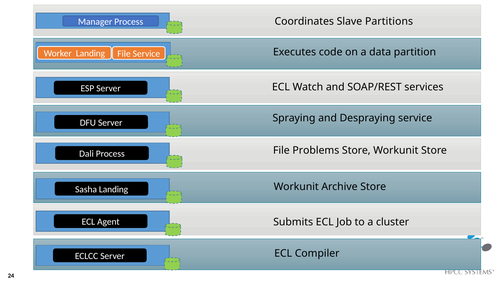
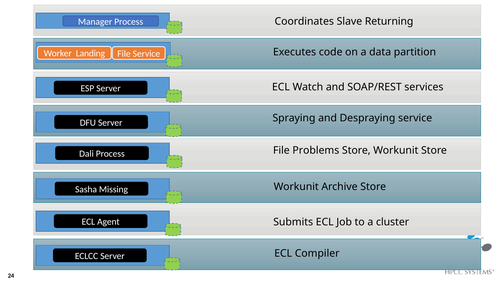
Partitions: Partitions -> Returning
Sasha Landing: Landing -> Missing
